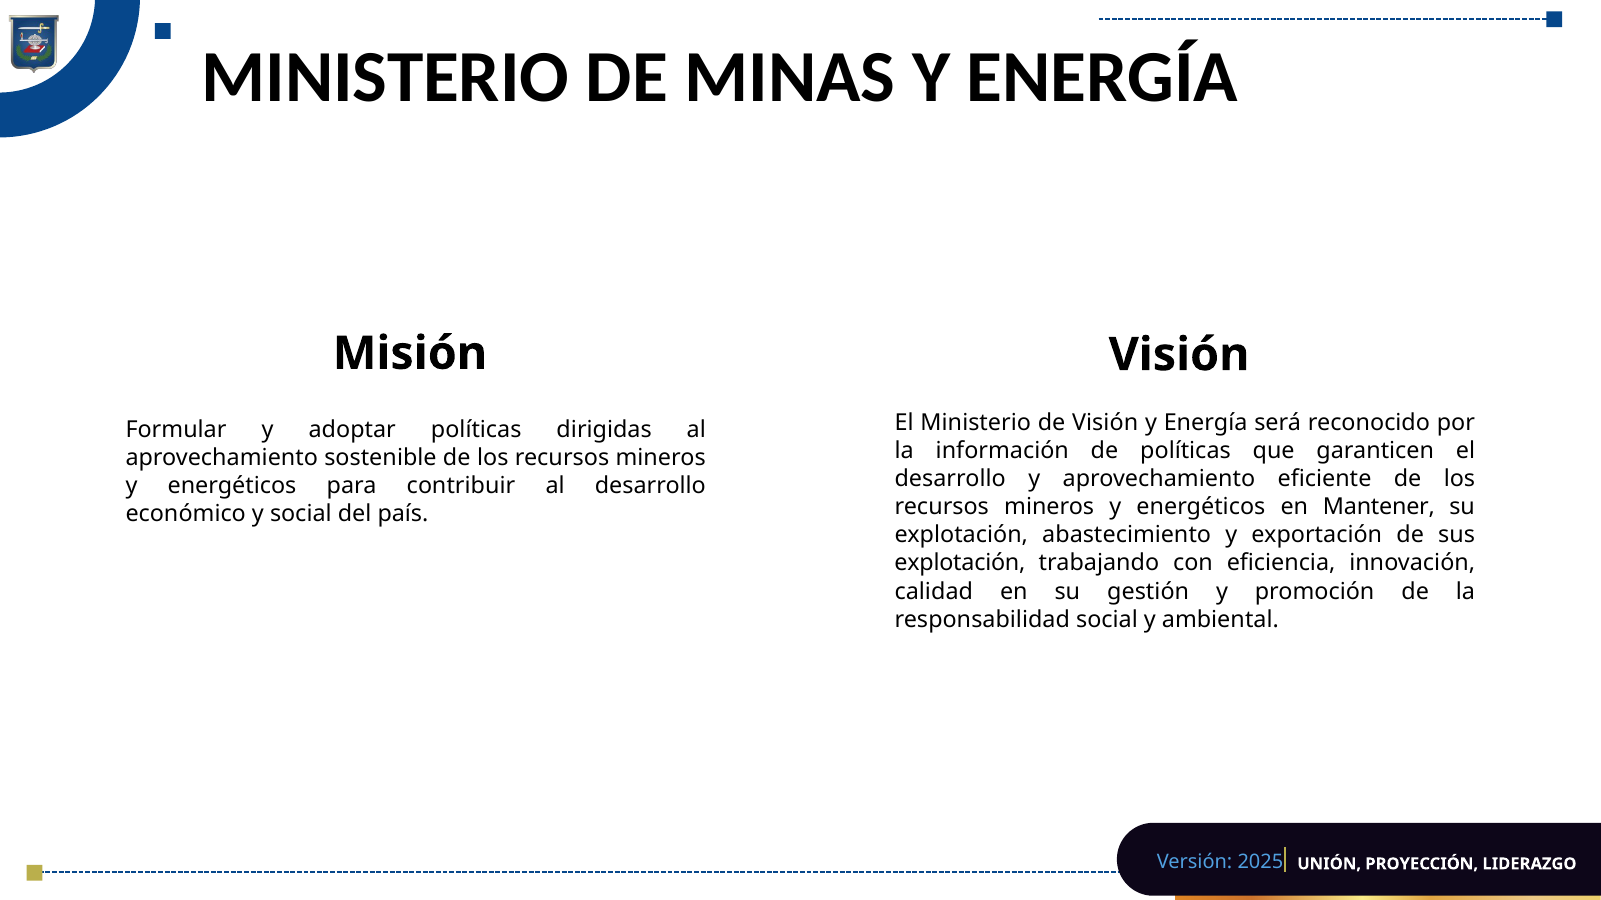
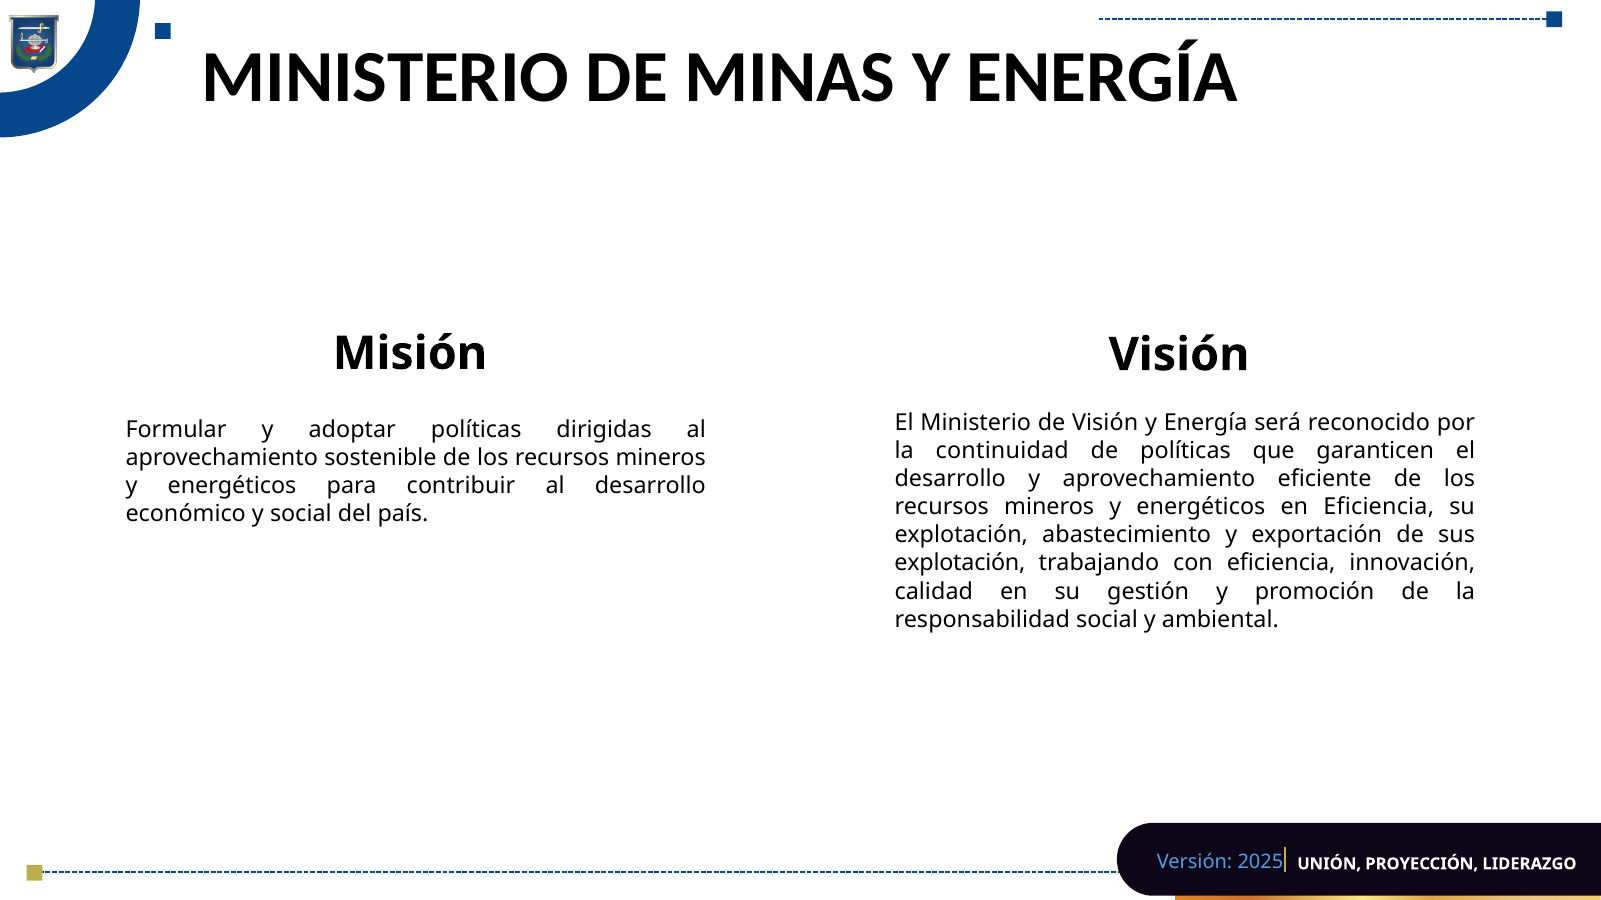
información: información -> continuidad
en Mantener: Mantener -> Eficiencia
